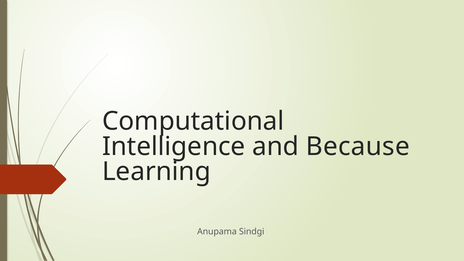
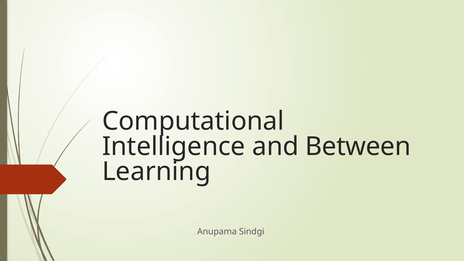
Because: Because -> Between
